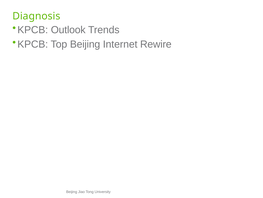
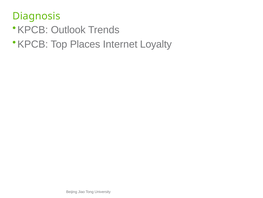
Top Beijing: Beijing -> Places
Rewire: Rewire -> Loyalty
